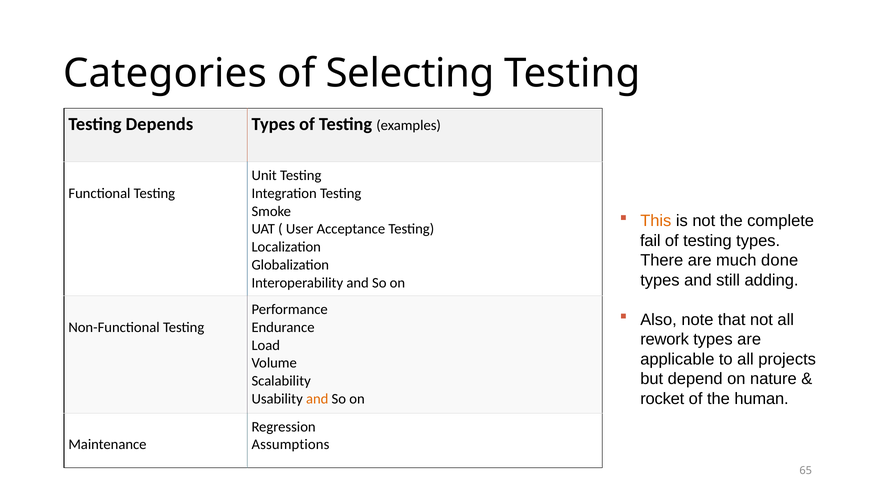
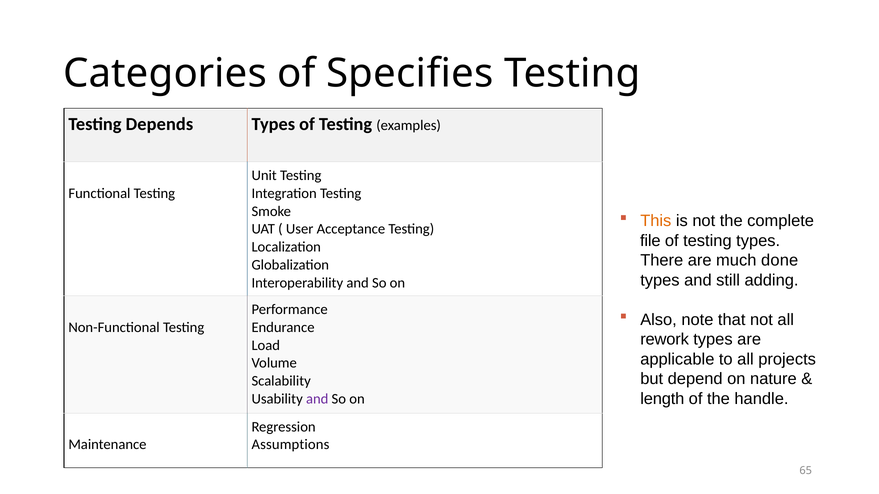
Selecting: Selecting -> Specifies
fail: fail -> file
rocket: rocket -> length
human: human -> handle
and at (317, 399) colour: orange -> purple
